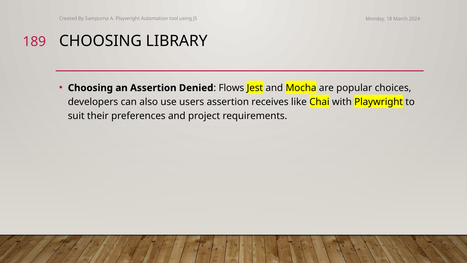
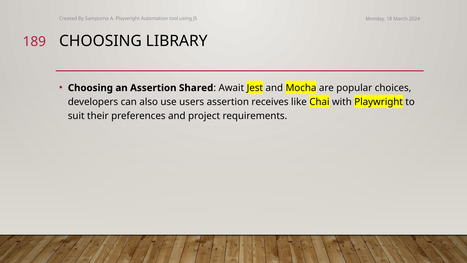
Denied: Denied -> Shared
Flows: Flows -> Await
